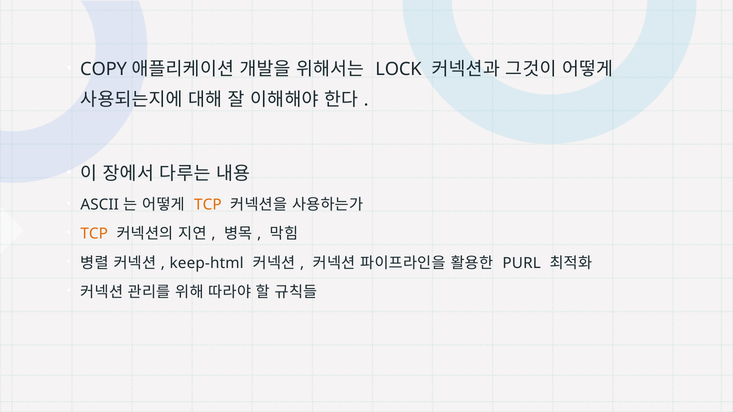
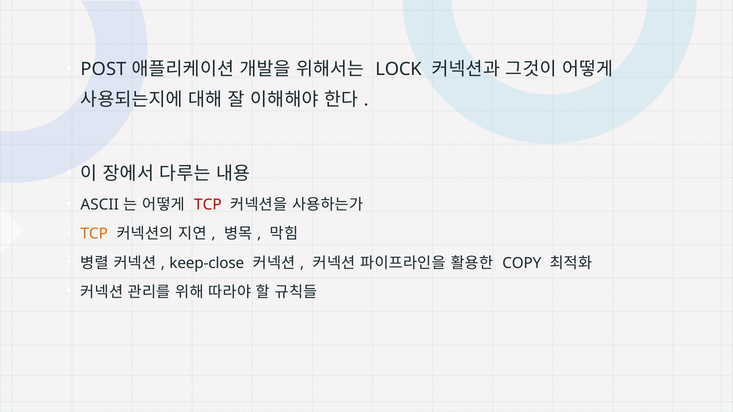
COPY: COPY -> POST
TCP at (208, 205) colour: orange -> red
keep-html: keep-html -> keep-close
PURL: PURL -> COPY
